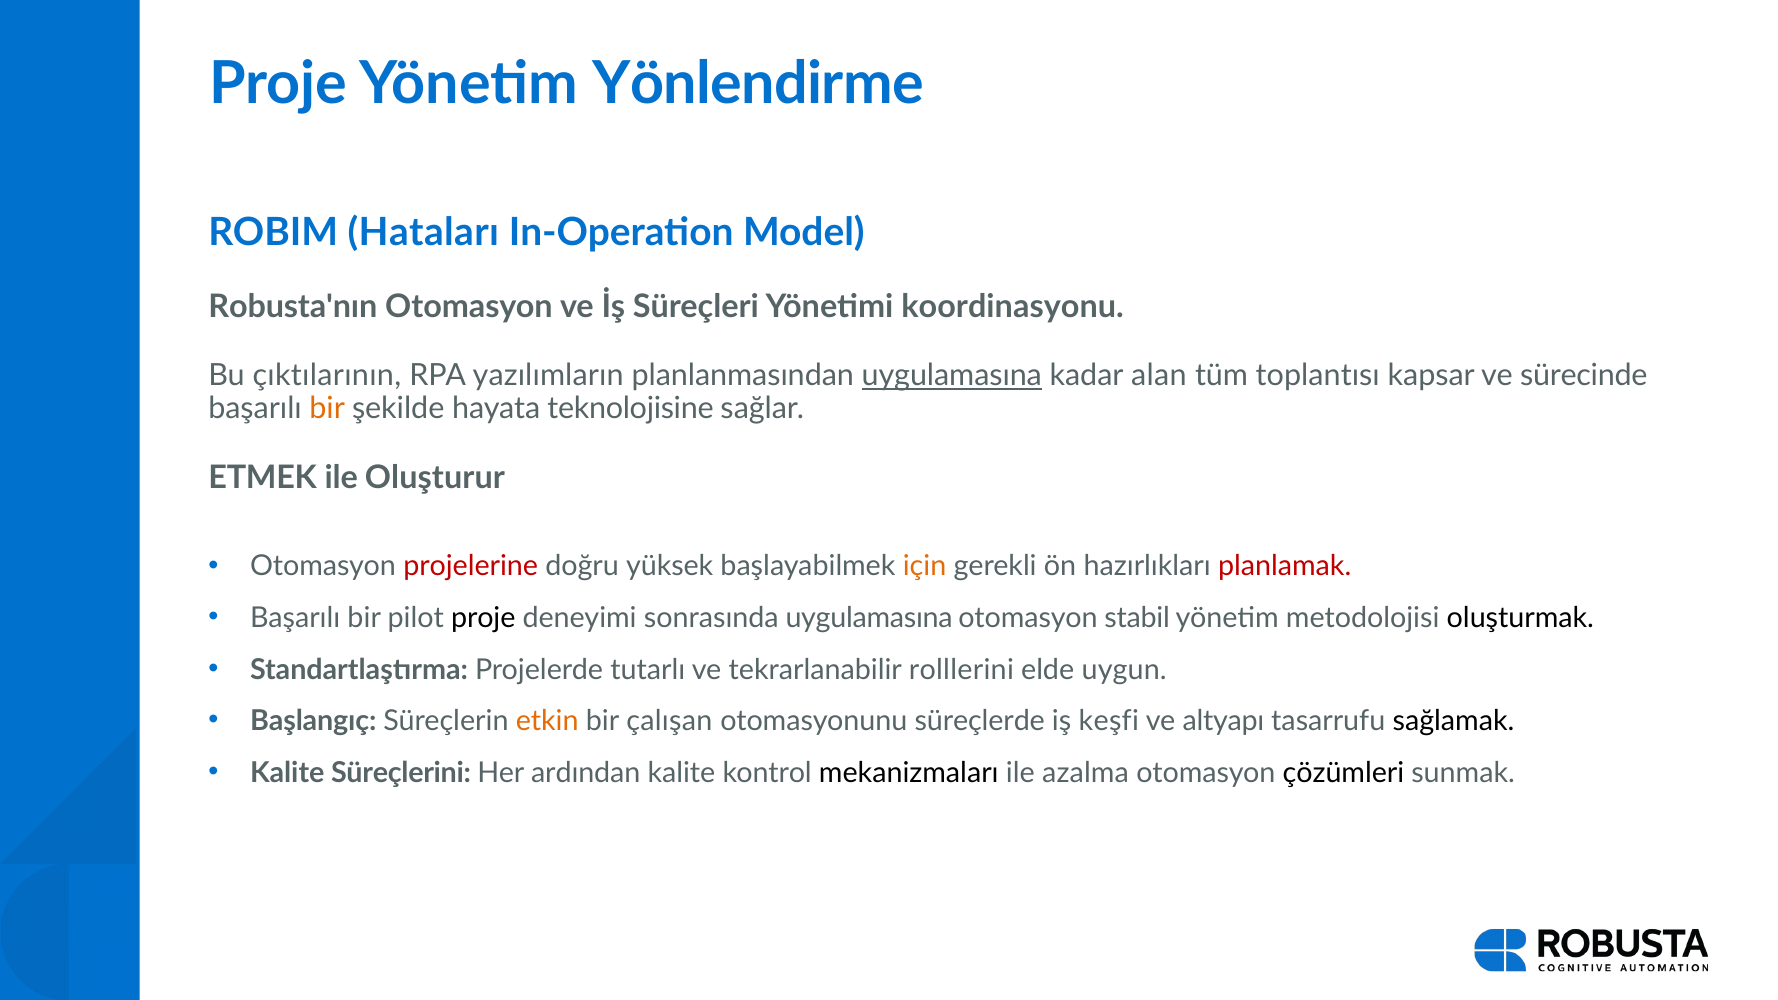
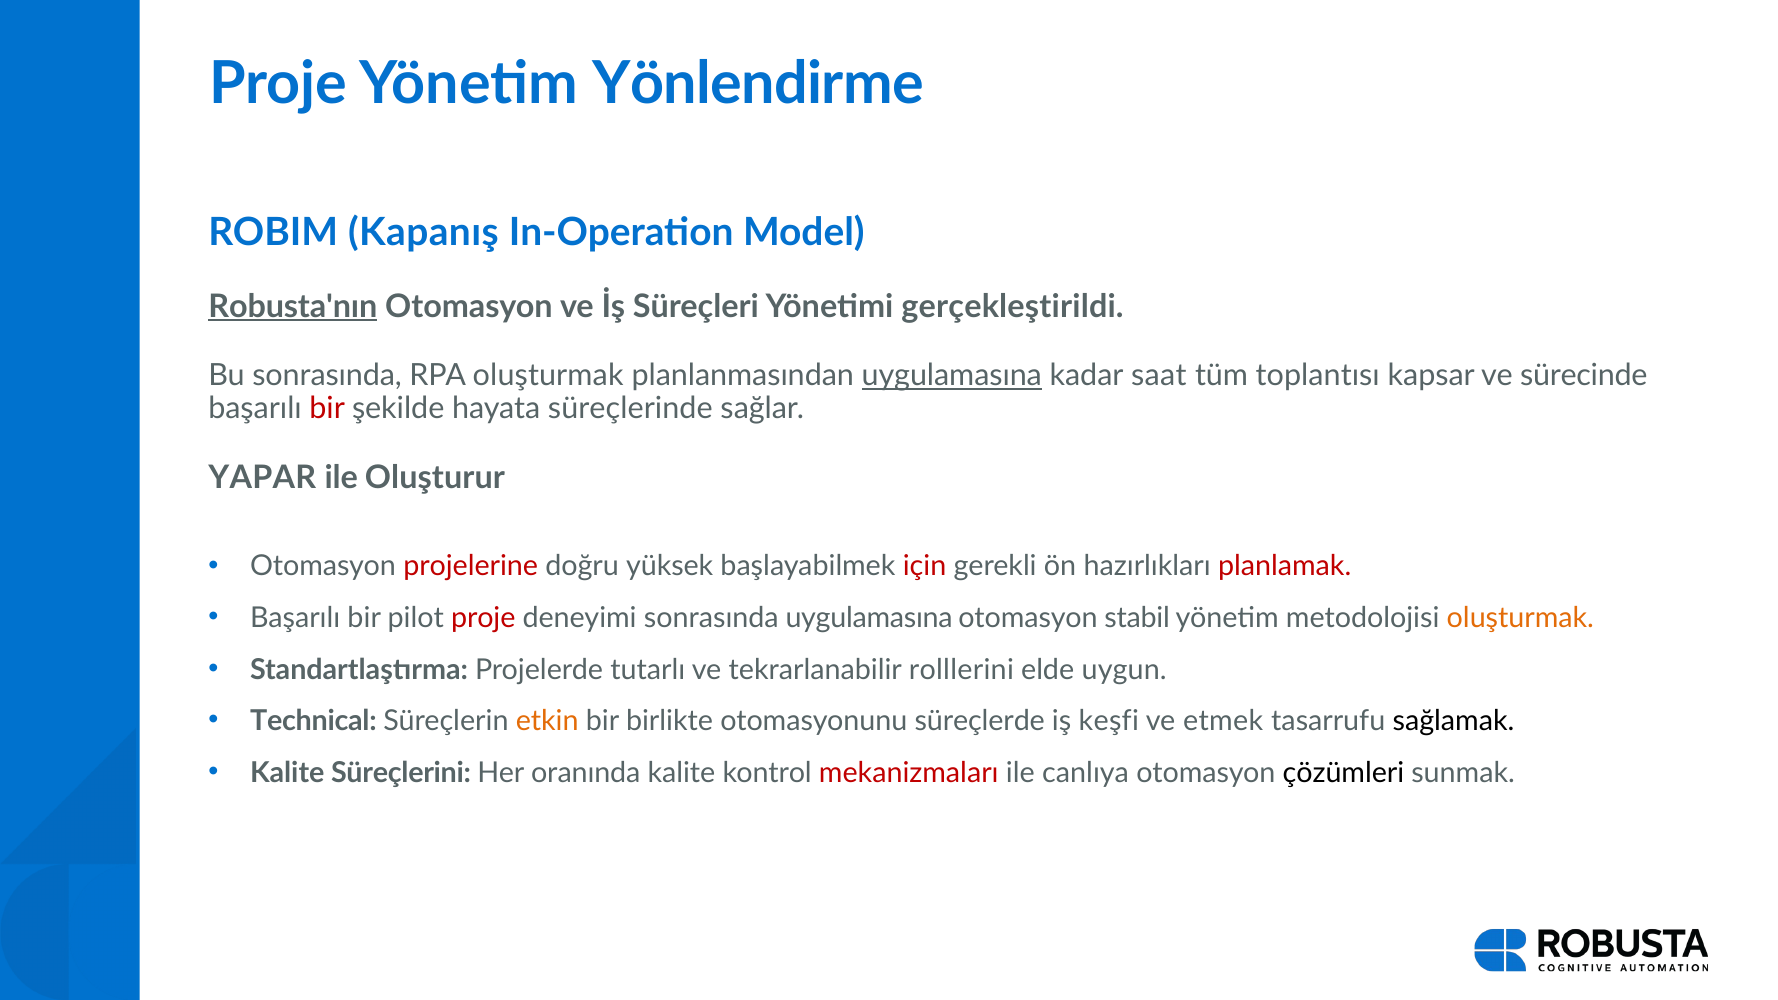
Hataları: Hataları -> Kapanış
Robusta'nın underline: none -> present
koordinasyonu: koordinasyonu -> gerçekleştirildi
Bu çıktılarının: çıktılarının -> sonrasında
RPA yazılımların: yazılımların -> oluşturmak
alan: alan -> saat
bir at (327, 408) colour: orange -> red
teknolojisine: teknolojisine -> süreçlerinde
ETMEK: ETMEK -> YAPAR
için colour: orange -> red
proje at (483, 618) colour: black -> red
oluşturmak at (1520, 618) colour: black -> orange
Başlangıç: Başlangıç -> Technical
çalışan: çalışan -> birlikte
altyapı: altyapı -> etmek
ardından: ardından -> oranında
mekanizmaları colour: black -> red
azalma: azalma -> canlıya
